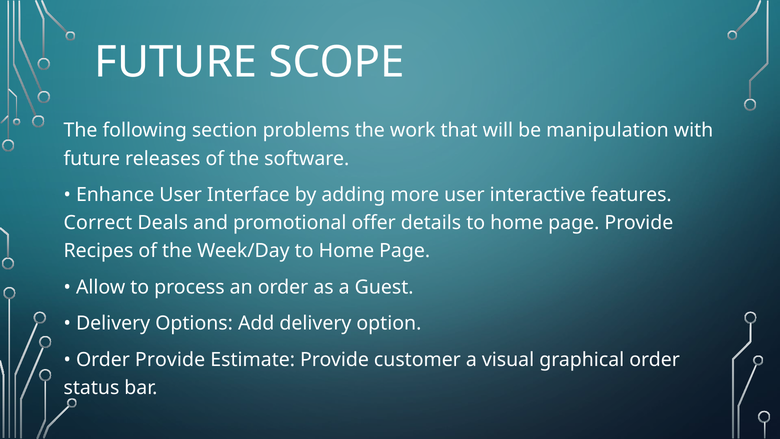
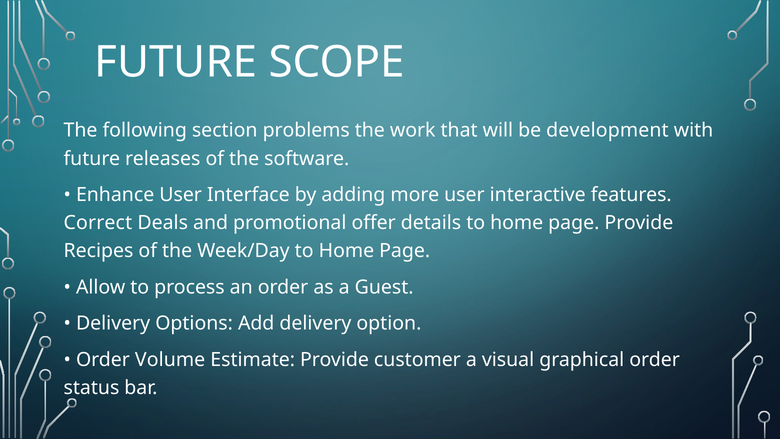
manipulation: manipulation -> development
Order Provide: Provide -> Volume
